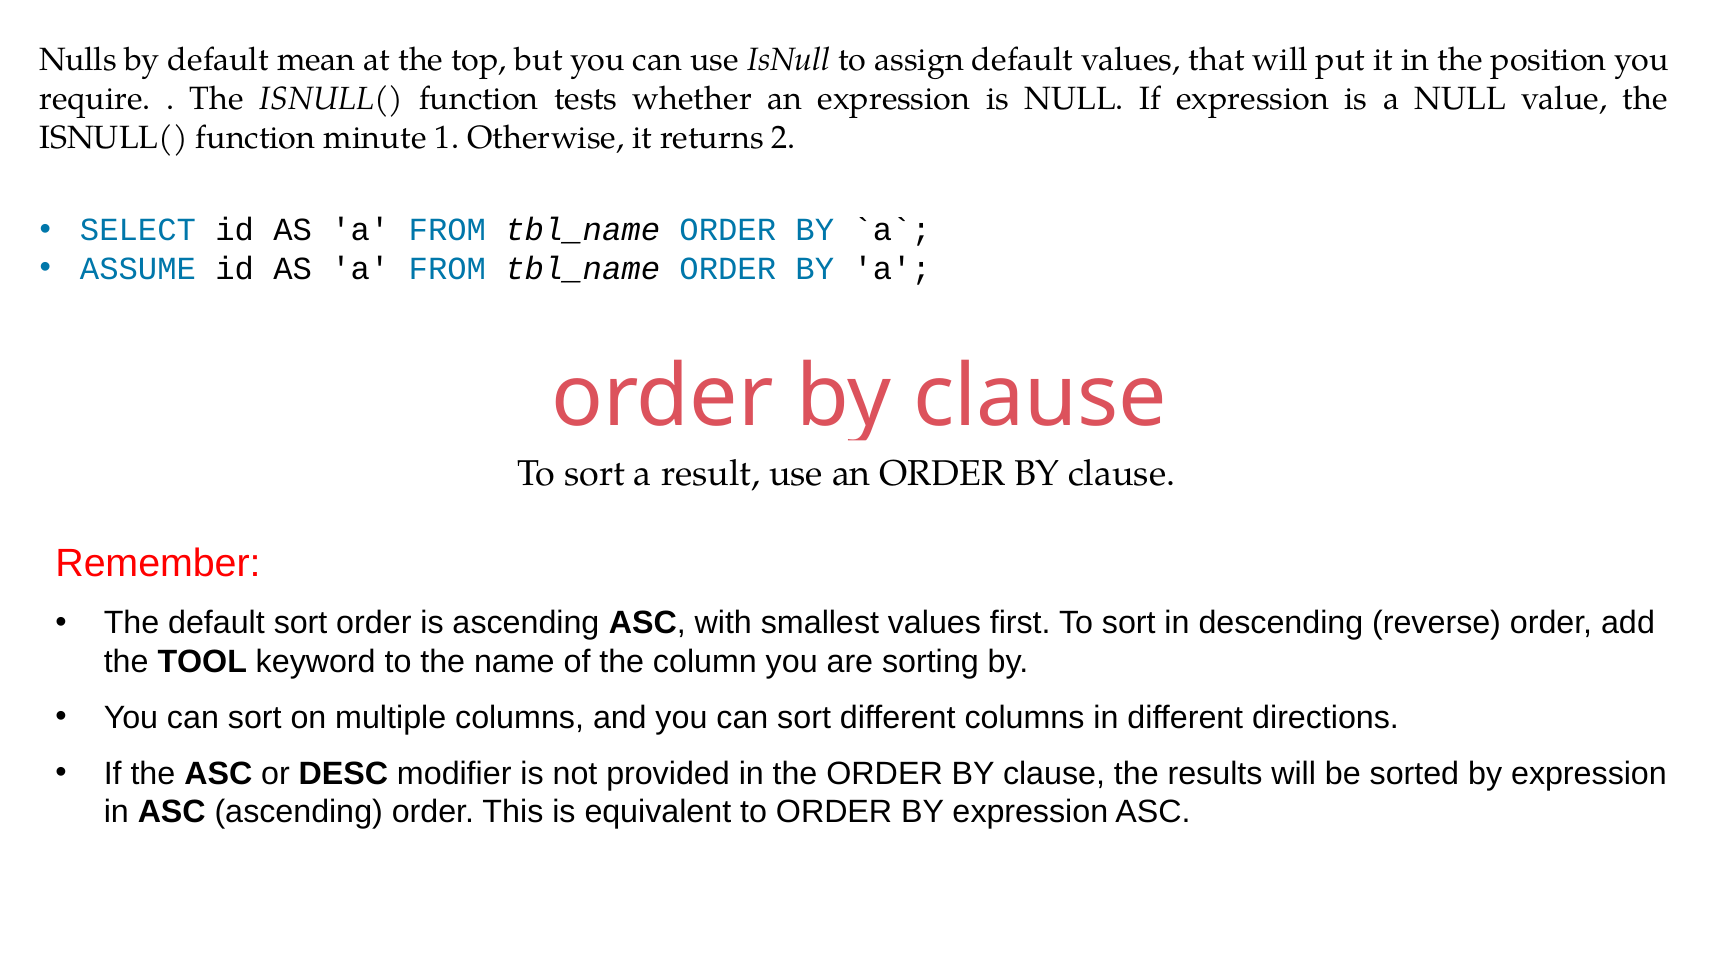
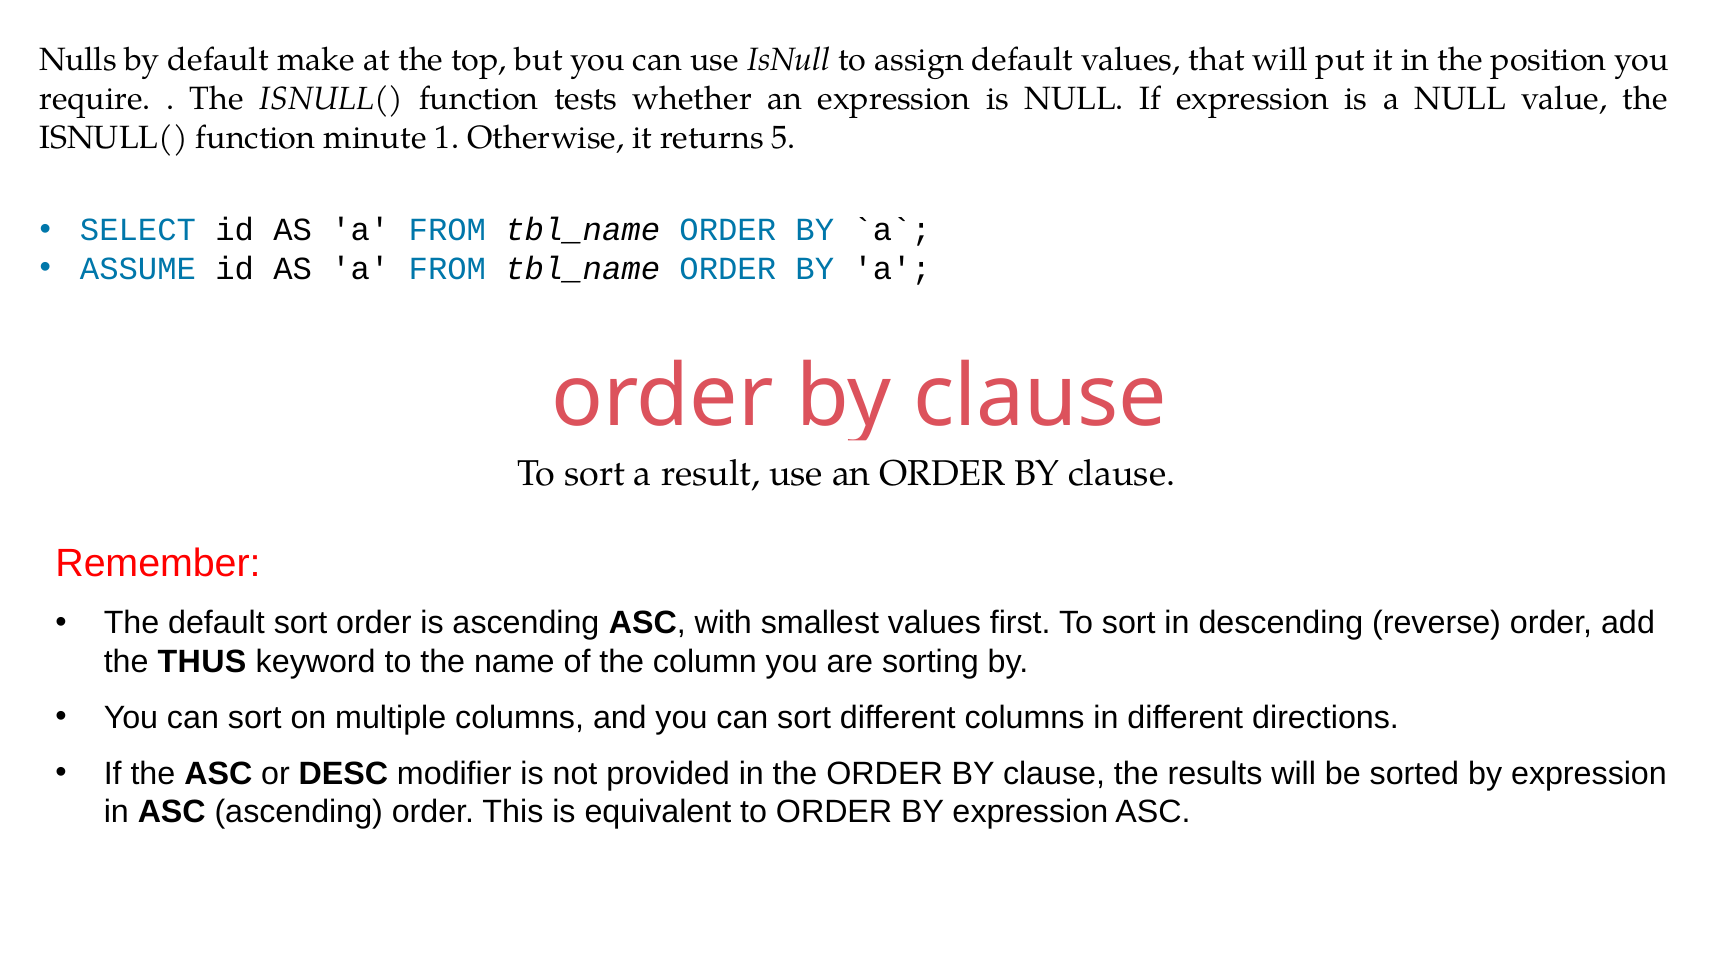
mean: mean -> make
2: 2 -> 5
TOOL: TOOL -> THUS
